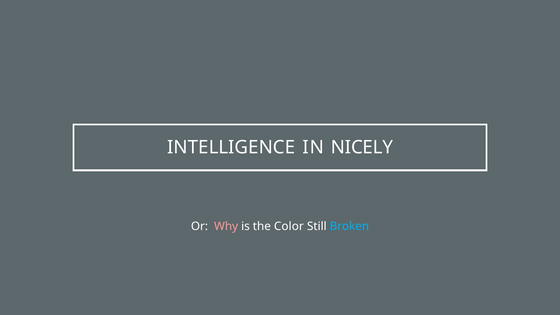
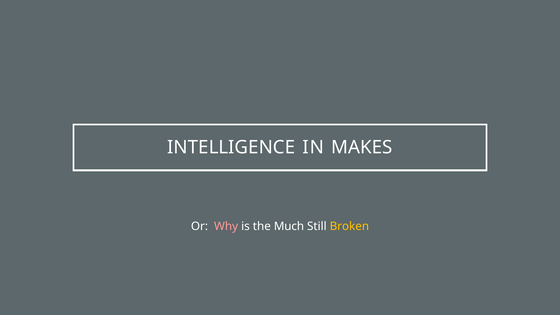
NICELY: NICELY -> MAKES
Color: Color -> Much
Broken colour: light blue -> yellow
